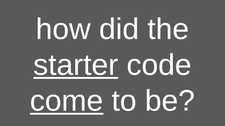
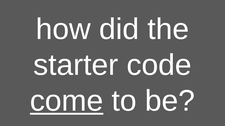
starter underline: present -> none
